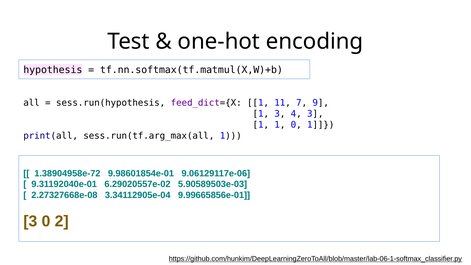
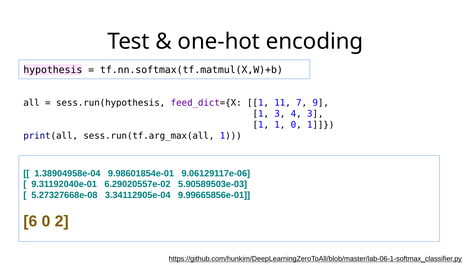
1.38904958e-72: 1.38904958e-72 -> 1.38904958e-04
2.27327668e-08: 2.27327668e-08 -> 5.27327668e-08
3 at (30, 221): 3 -> 6
